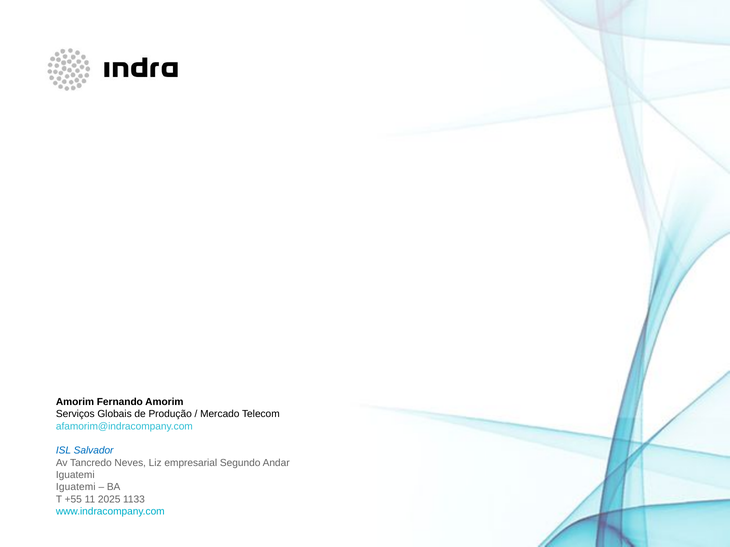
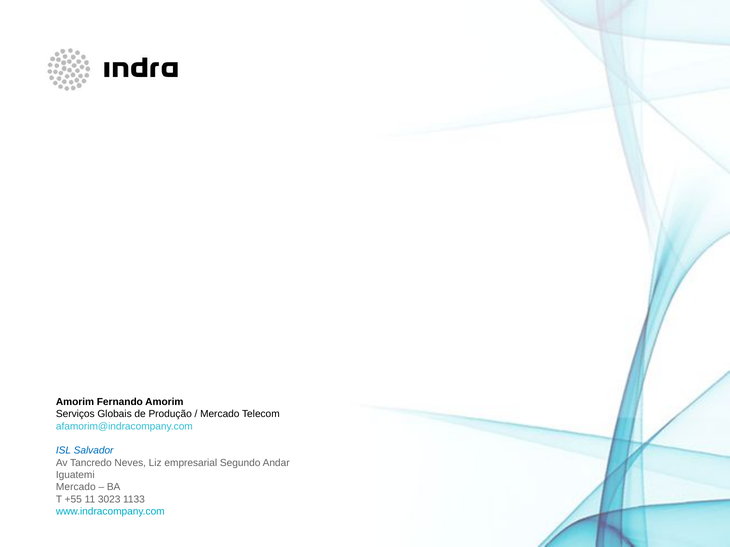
Iguatemi at (76, 488): Iguatemi -> Mercado
2025: 2025 -> 3023
